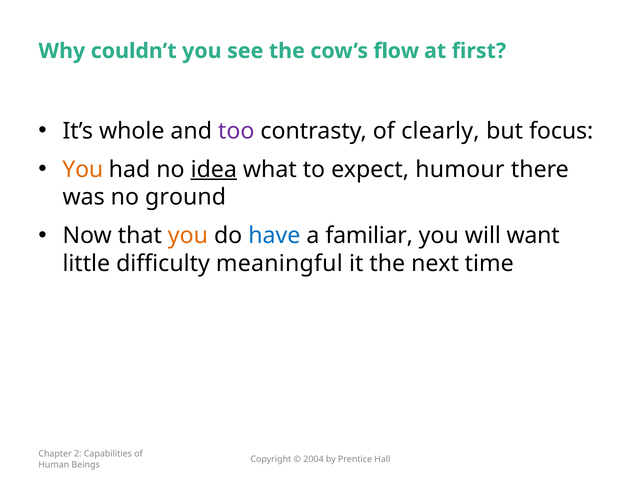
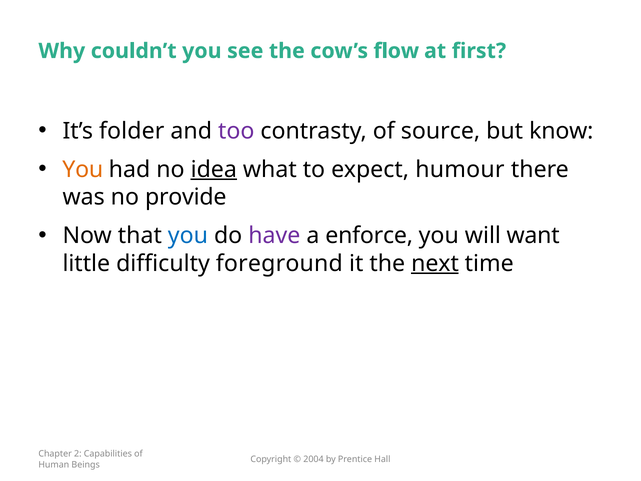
whole: whole -> folder
clearly: clearly -> source
focus: focus -> know
ground: ground -> provide
you at (188, 236) colour: orange -> blue
have colour: blue -> purple
familiar: familiar -> enforce
meaningful: meaningful -> foreground
next underline: none -> present
